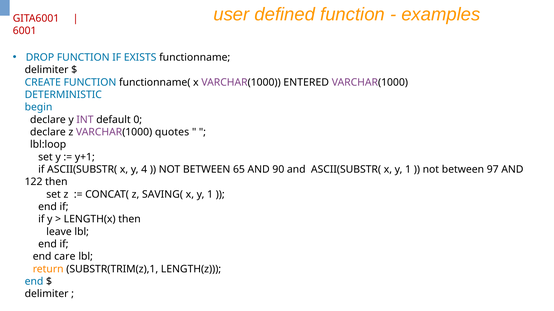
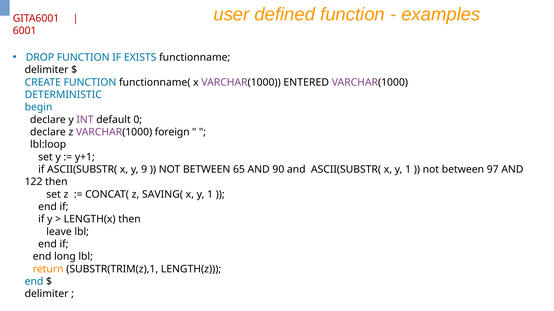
quotes: quotes -> foreign
4: 4 -> 9
care: care -> long
